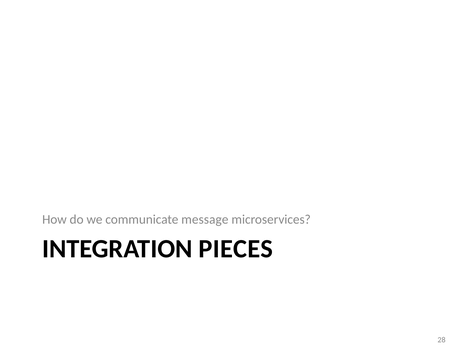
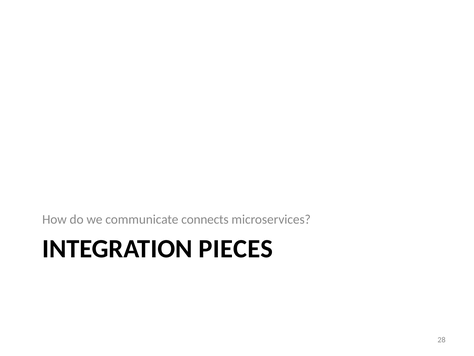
message: message -> connects
